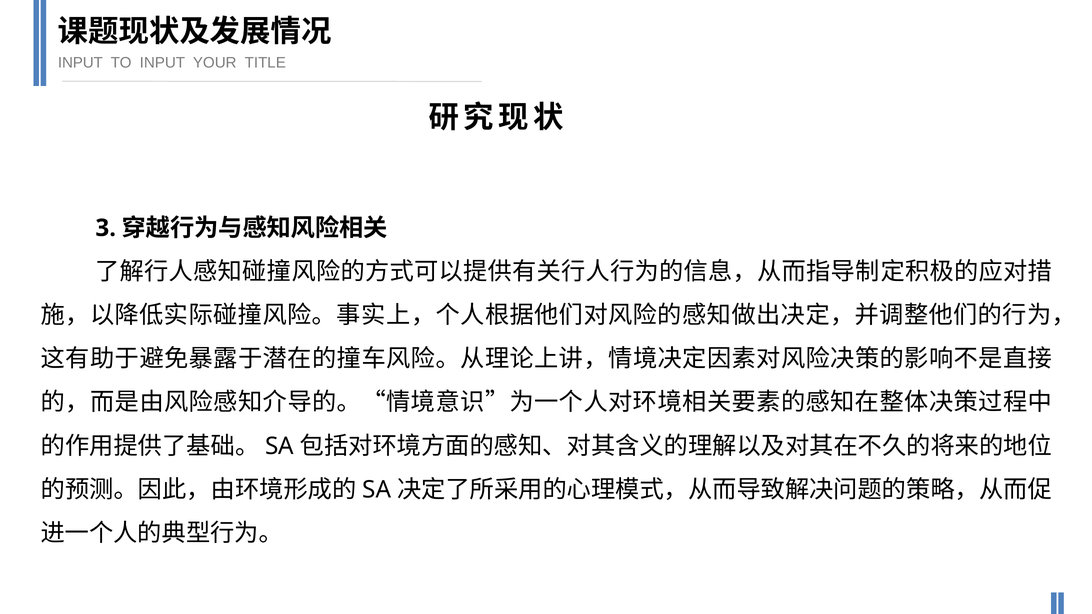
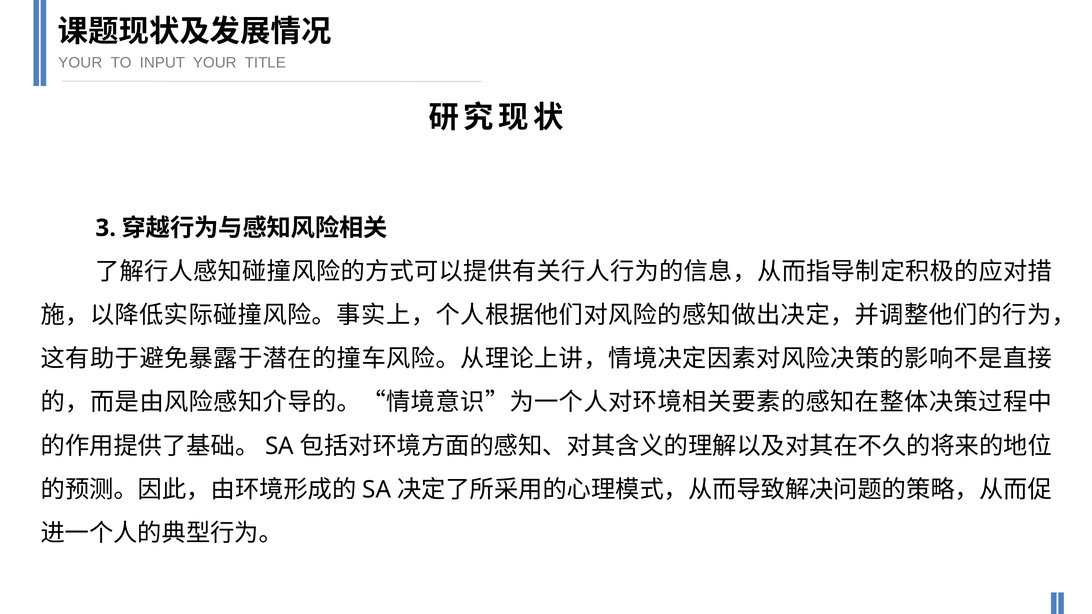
INPUT at (80, 63): INPUT -> YOUR
